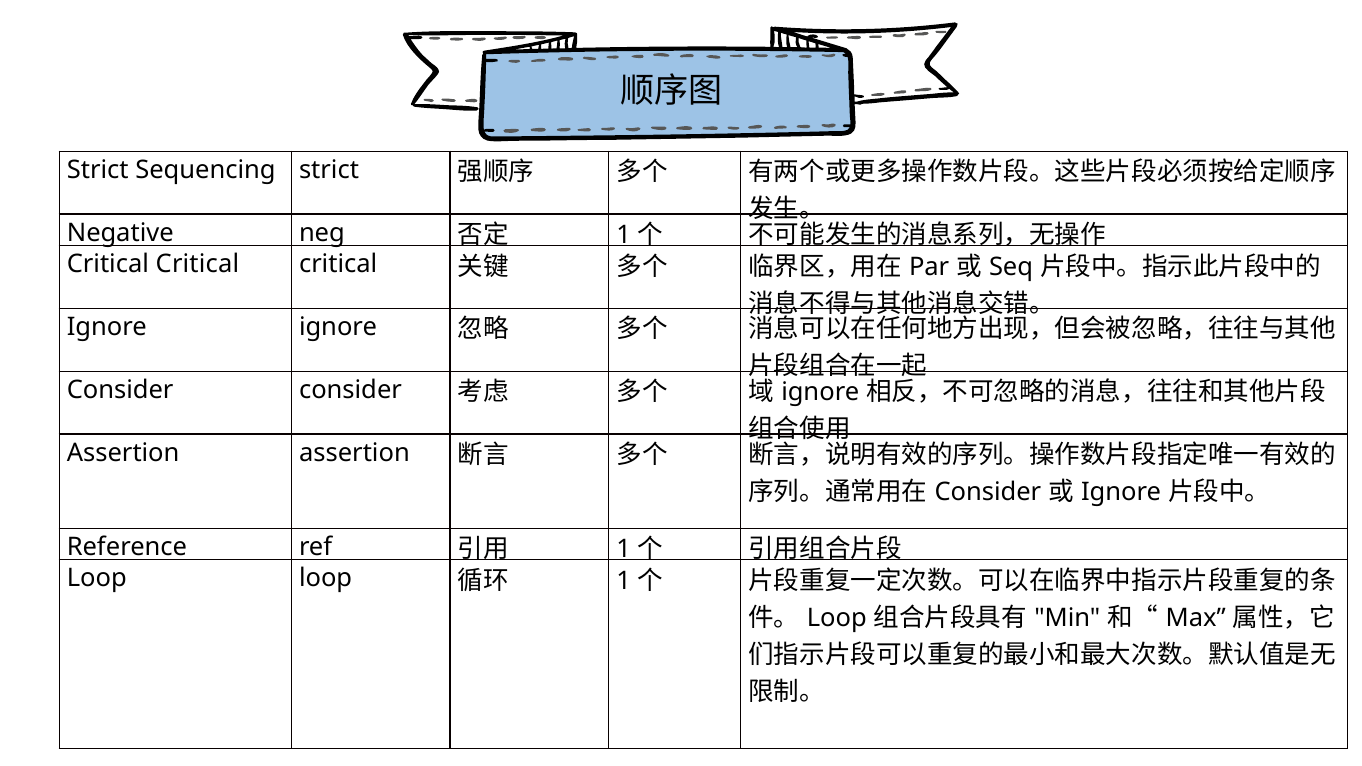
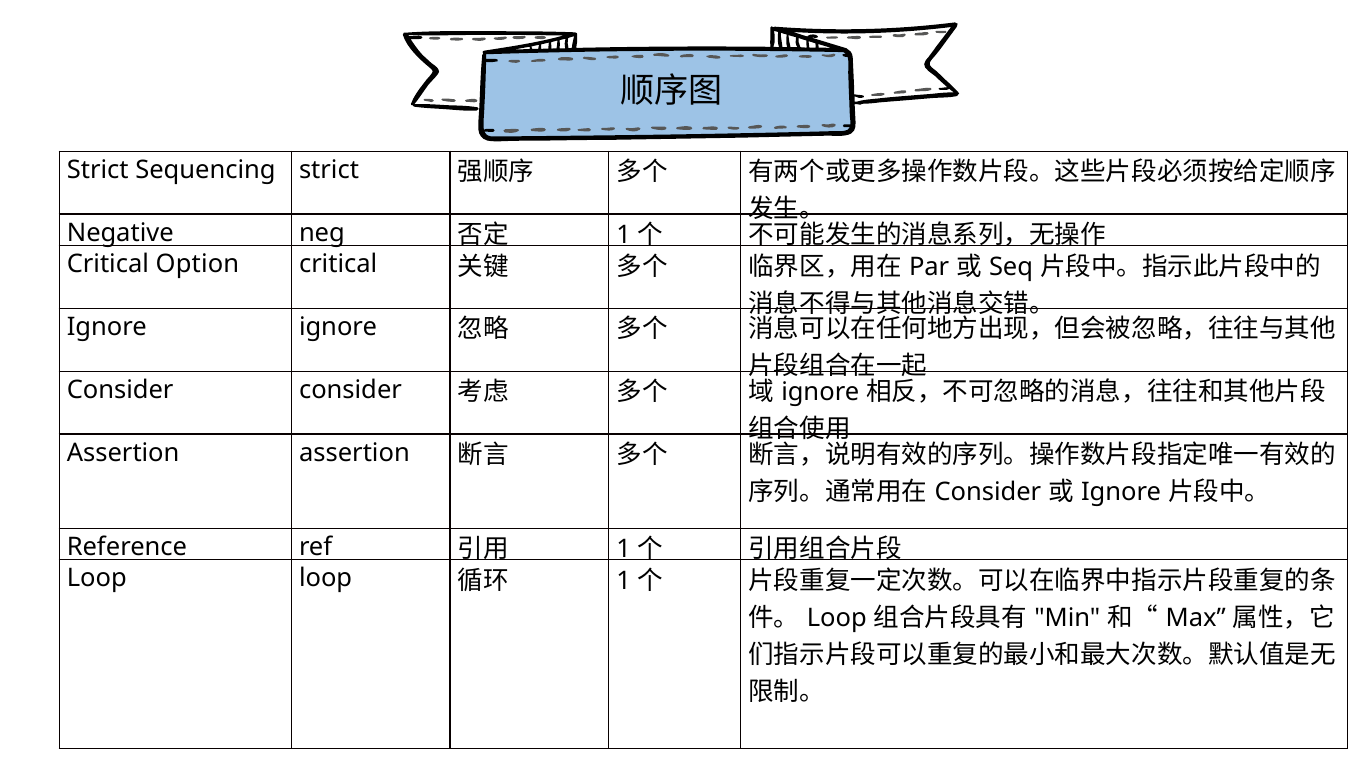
Critical at (197, 264): Critical -> Option
